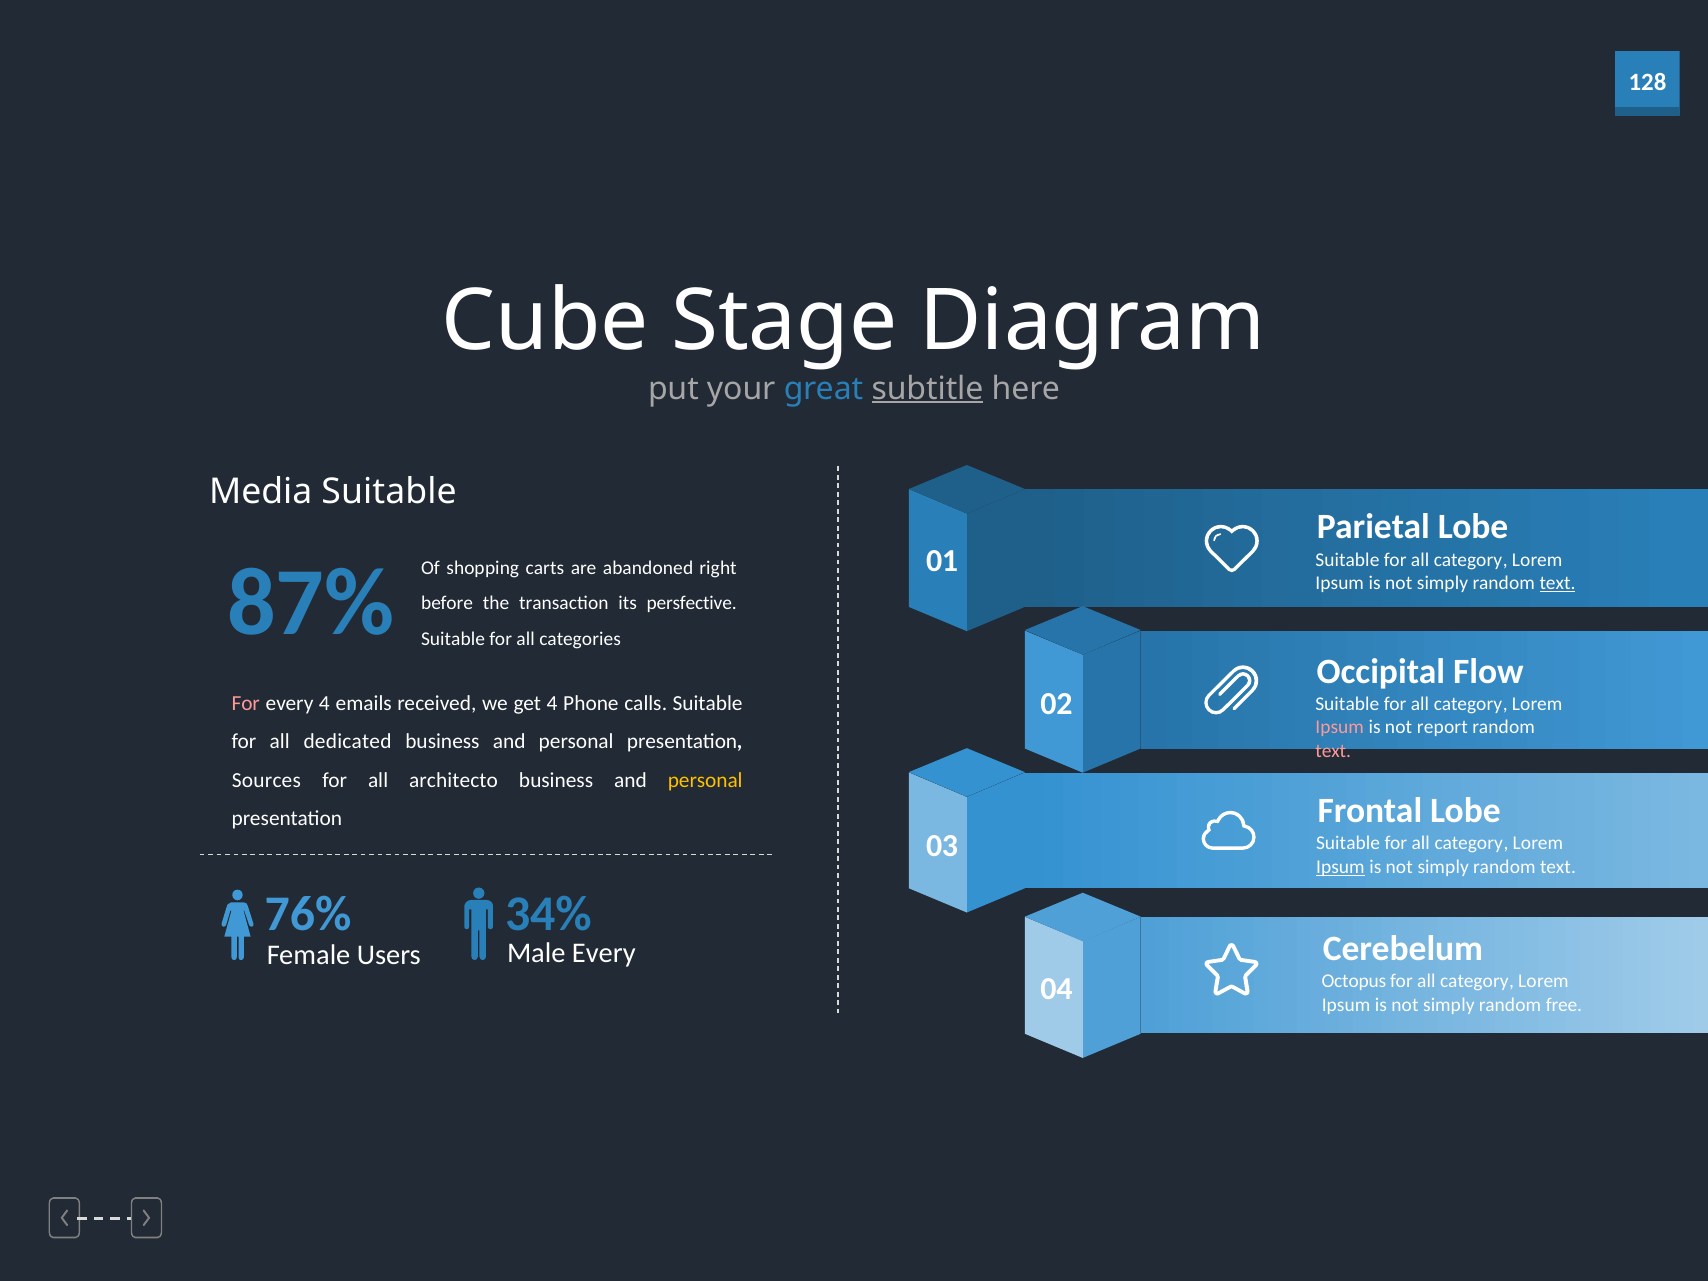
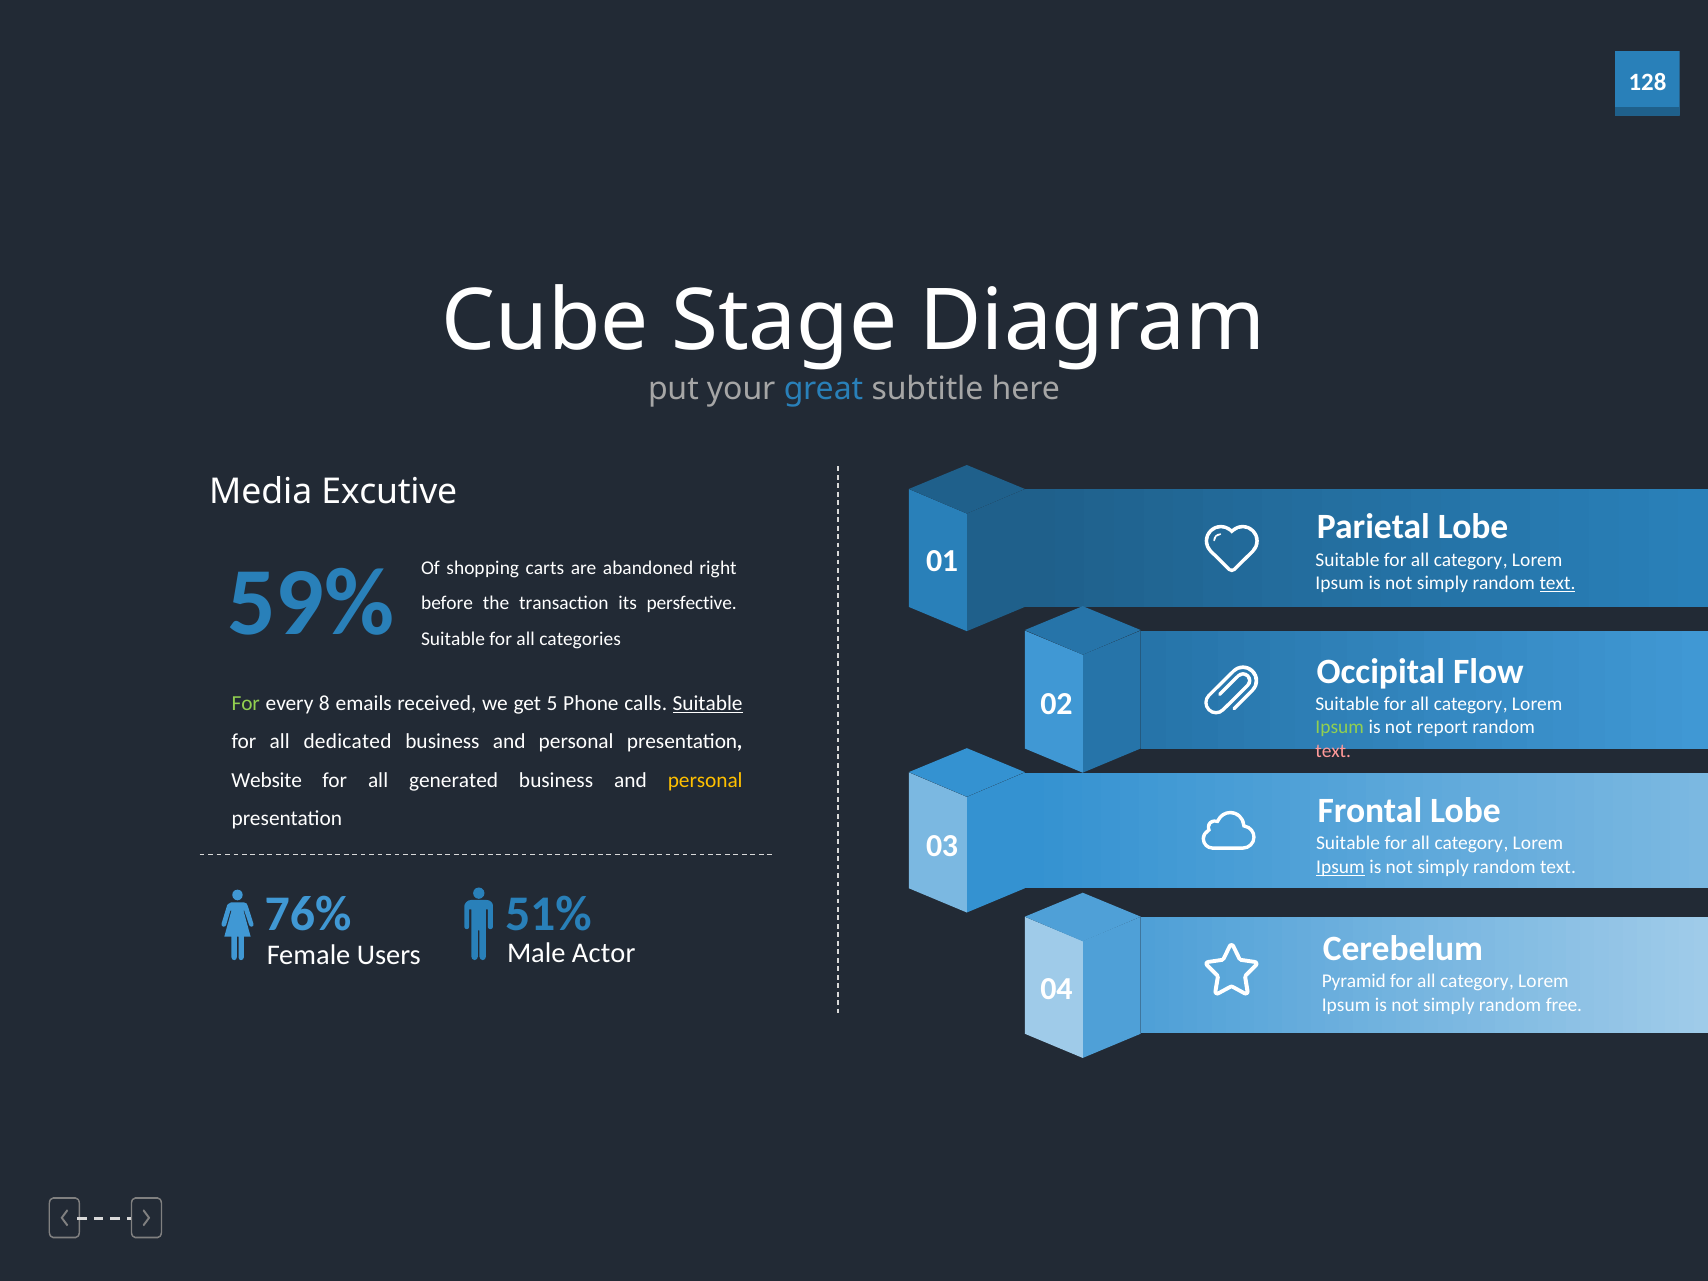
subtitle underline: present -> none
Media Suitable: Suitable -> Excutive
87%: 87% -> 59%
For at (246, 703) colour: pink -> light green
every 4: 4 -> 8
get 4: 4 -> 5
Suitable at (708, 703) underline: none -> present
Ipsum at (1340, 728) colour: pink -> light green
Sources: Sources -> Website
architecto: architecto -> generated
34%: 34% -> 51%
Male Every: Every -> Actor
Octopus: Octopus -> Pyramid
